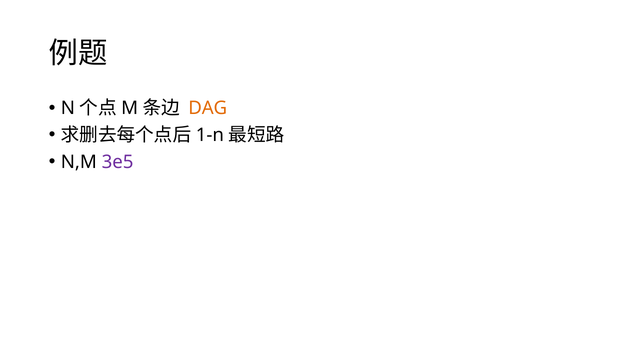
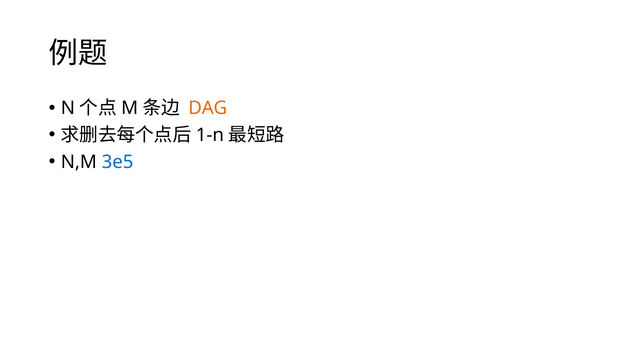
3e5 colour: purple -> blue
